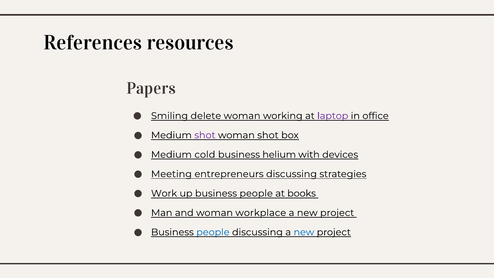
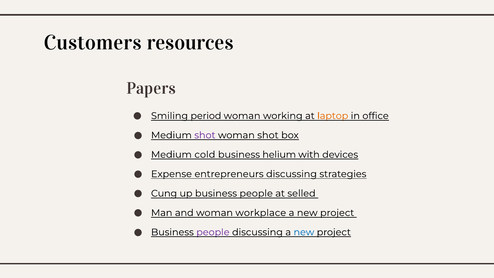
References: References -> Customers
delete: delete -> period
laptop colour: purple -> orange
Meeting: Meeting -> Expense
Work: Work -> Cung
books: books -> selled
people at (213, 232) colour: blue -> purple
